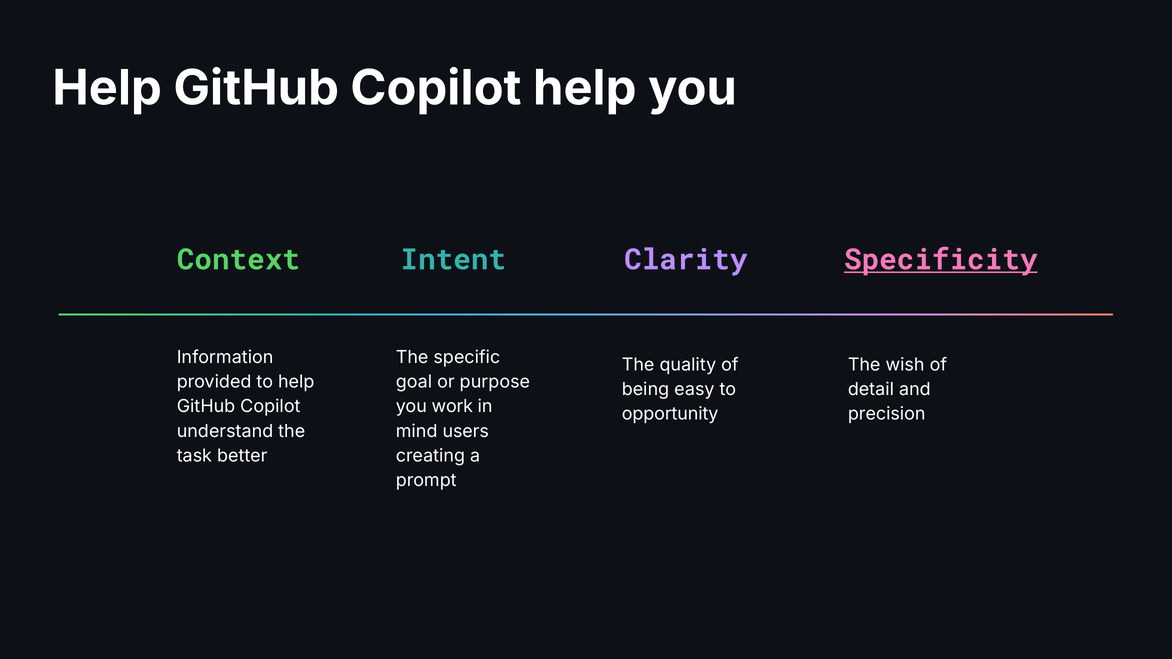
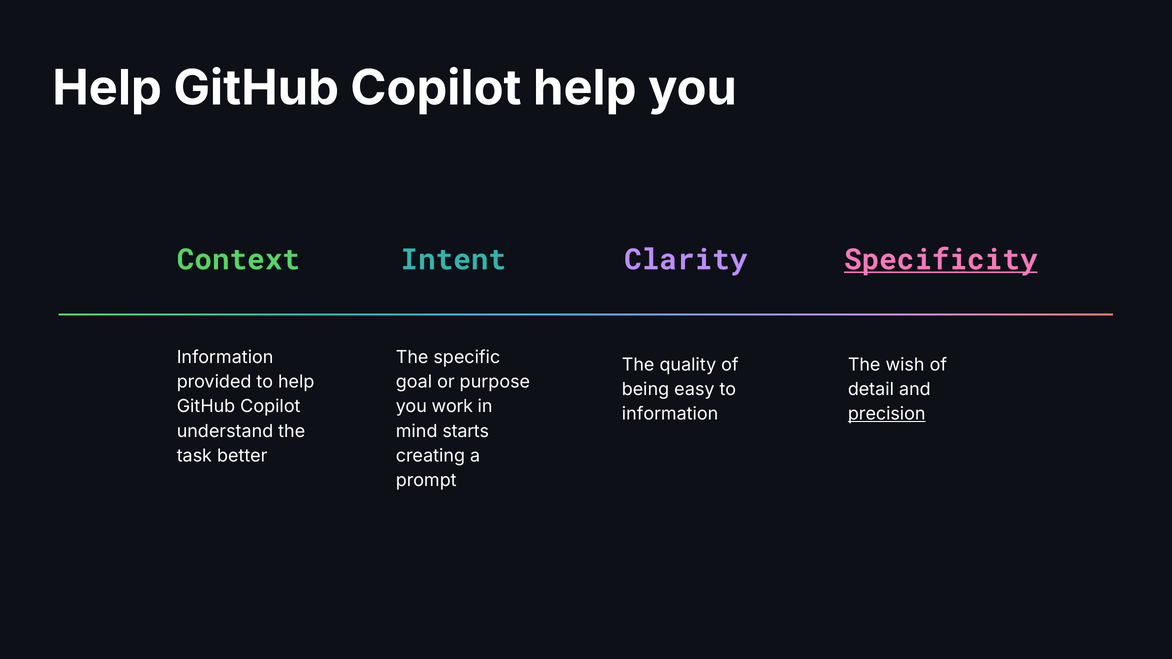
opportunity at (670, 414): opportunity -> information
precision underline: none -> present
users: users -> starts
